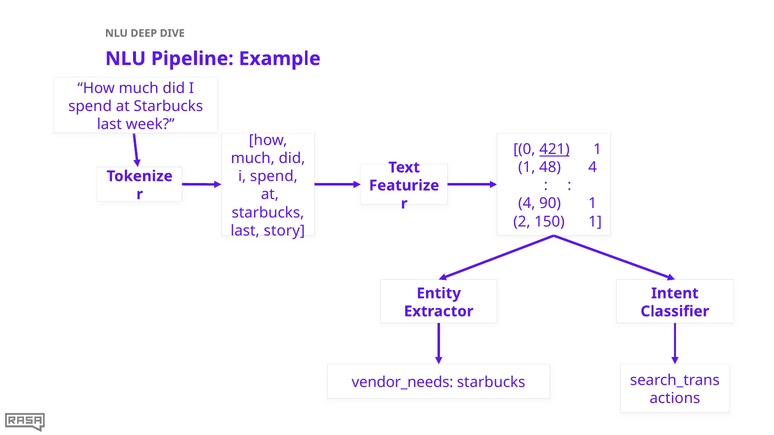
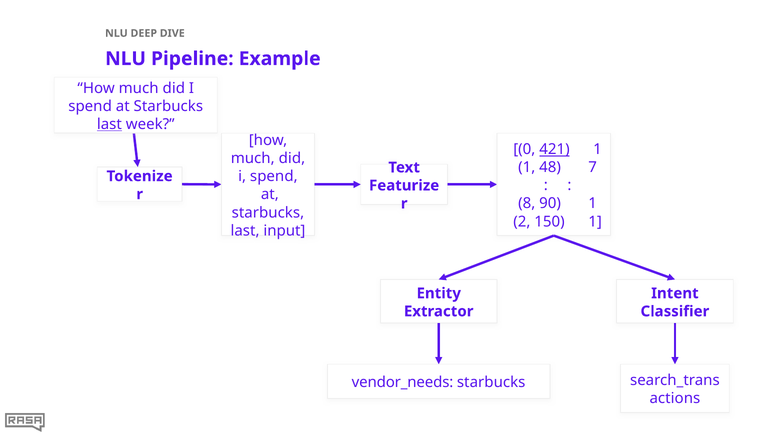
last at (109, 124) underline: none -> present
48 4: 4 -> 7
4 at (527, 204): 4 -> 8
story: story -> input
